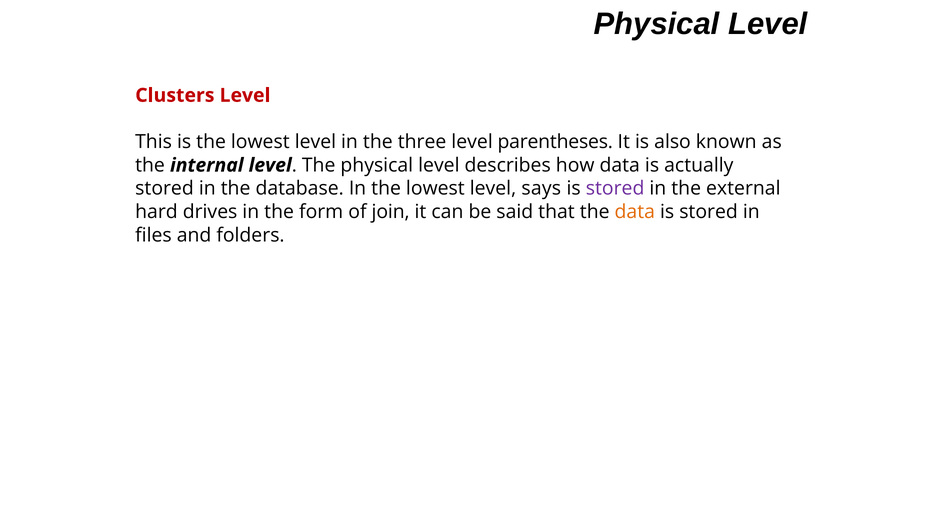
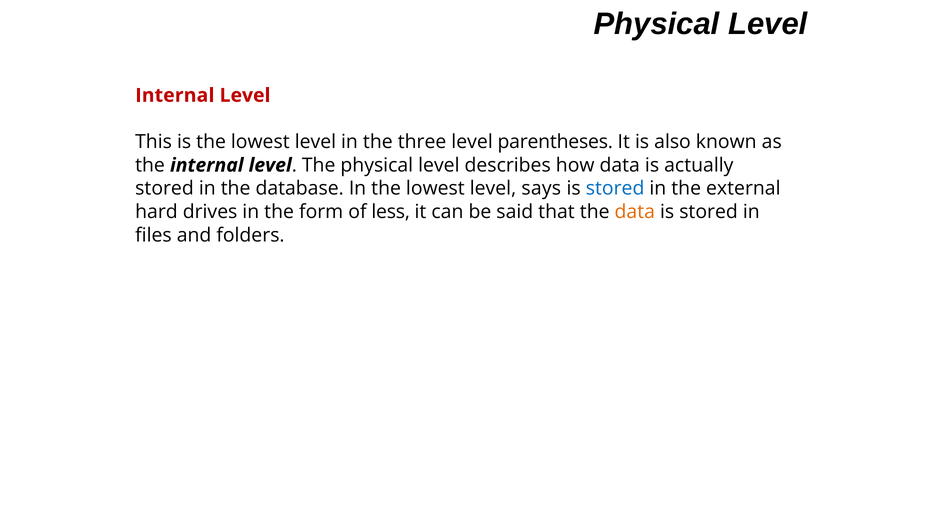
Clusters at (175, 95): Clusters -> Internal
stored at (615, 188) colour: purple -> blue
join: join -> less
